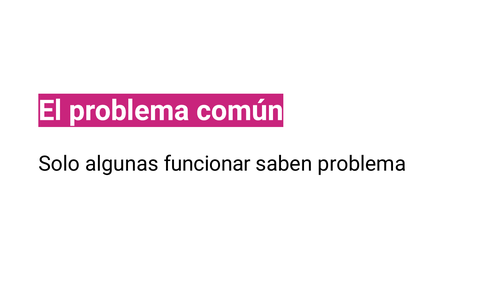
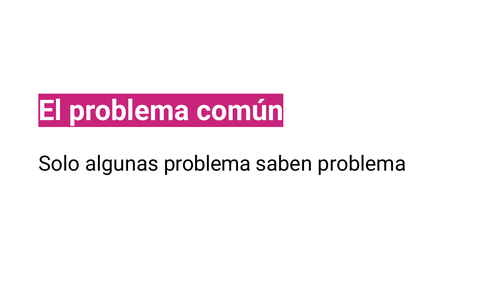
algunas funcionar: funcionar -> problema
